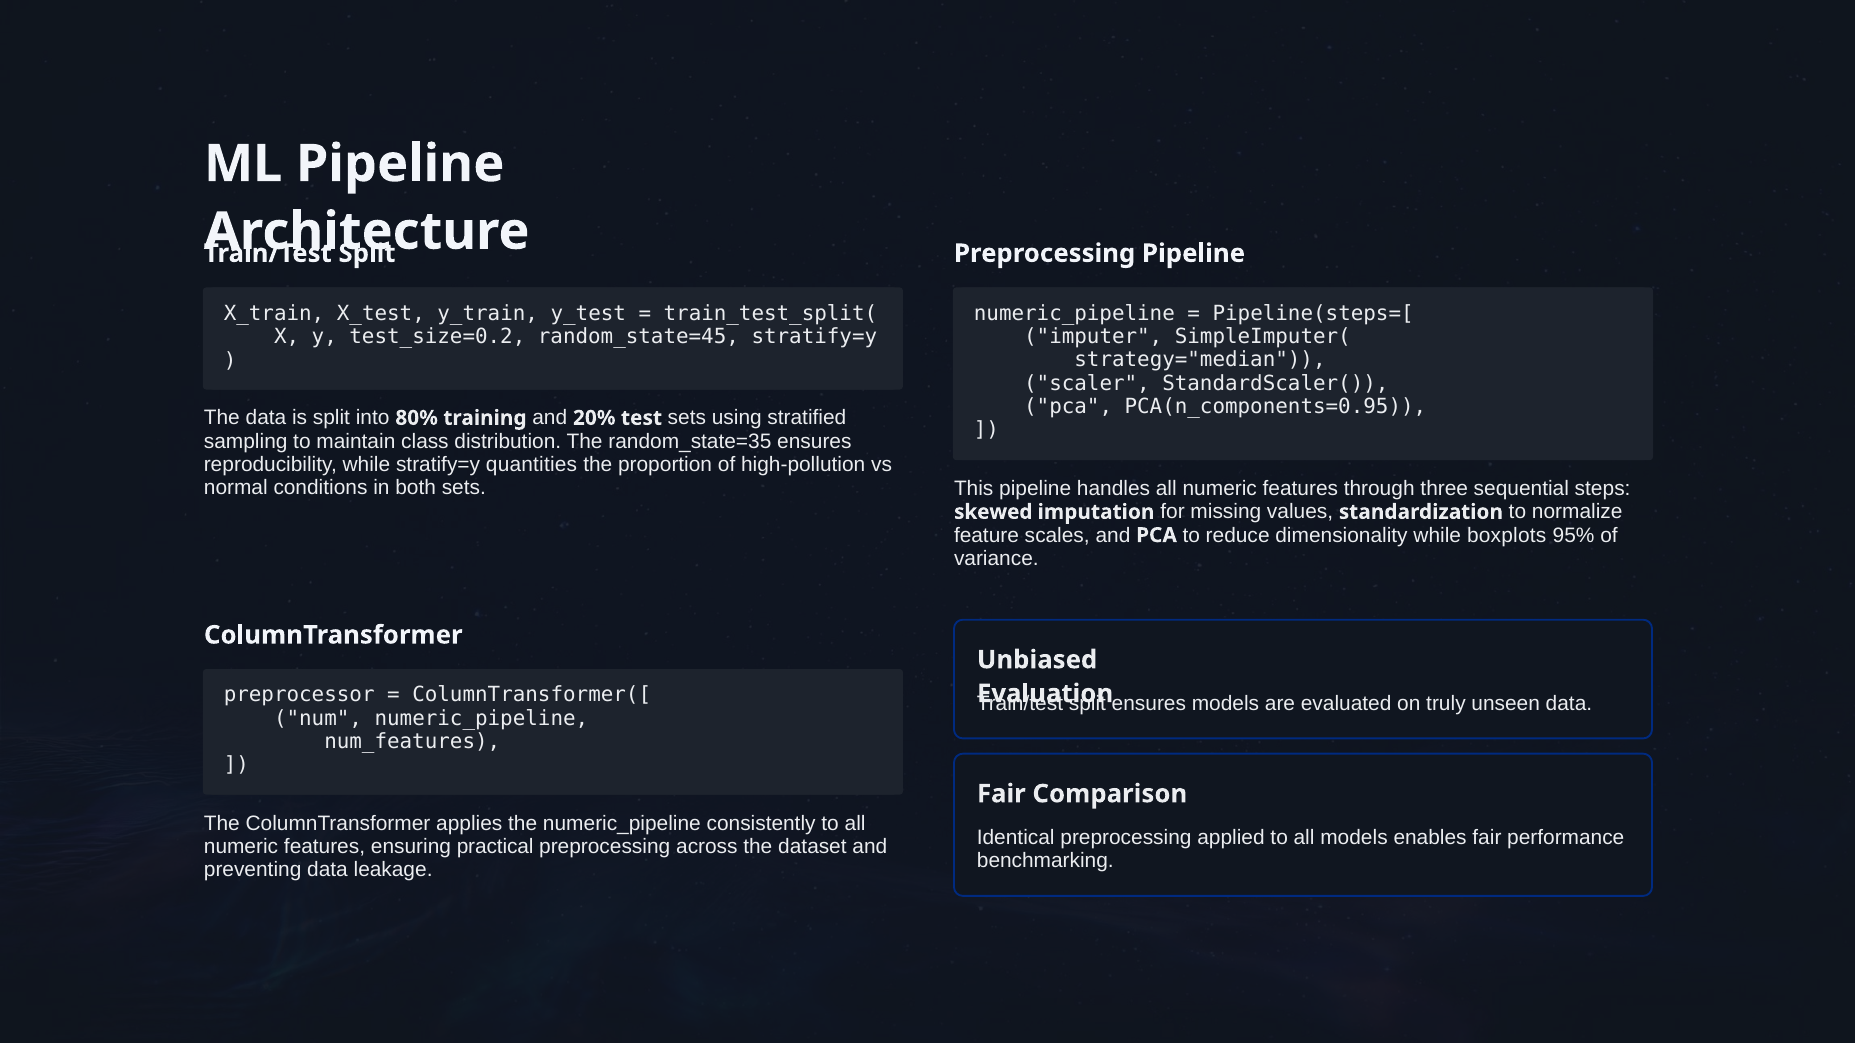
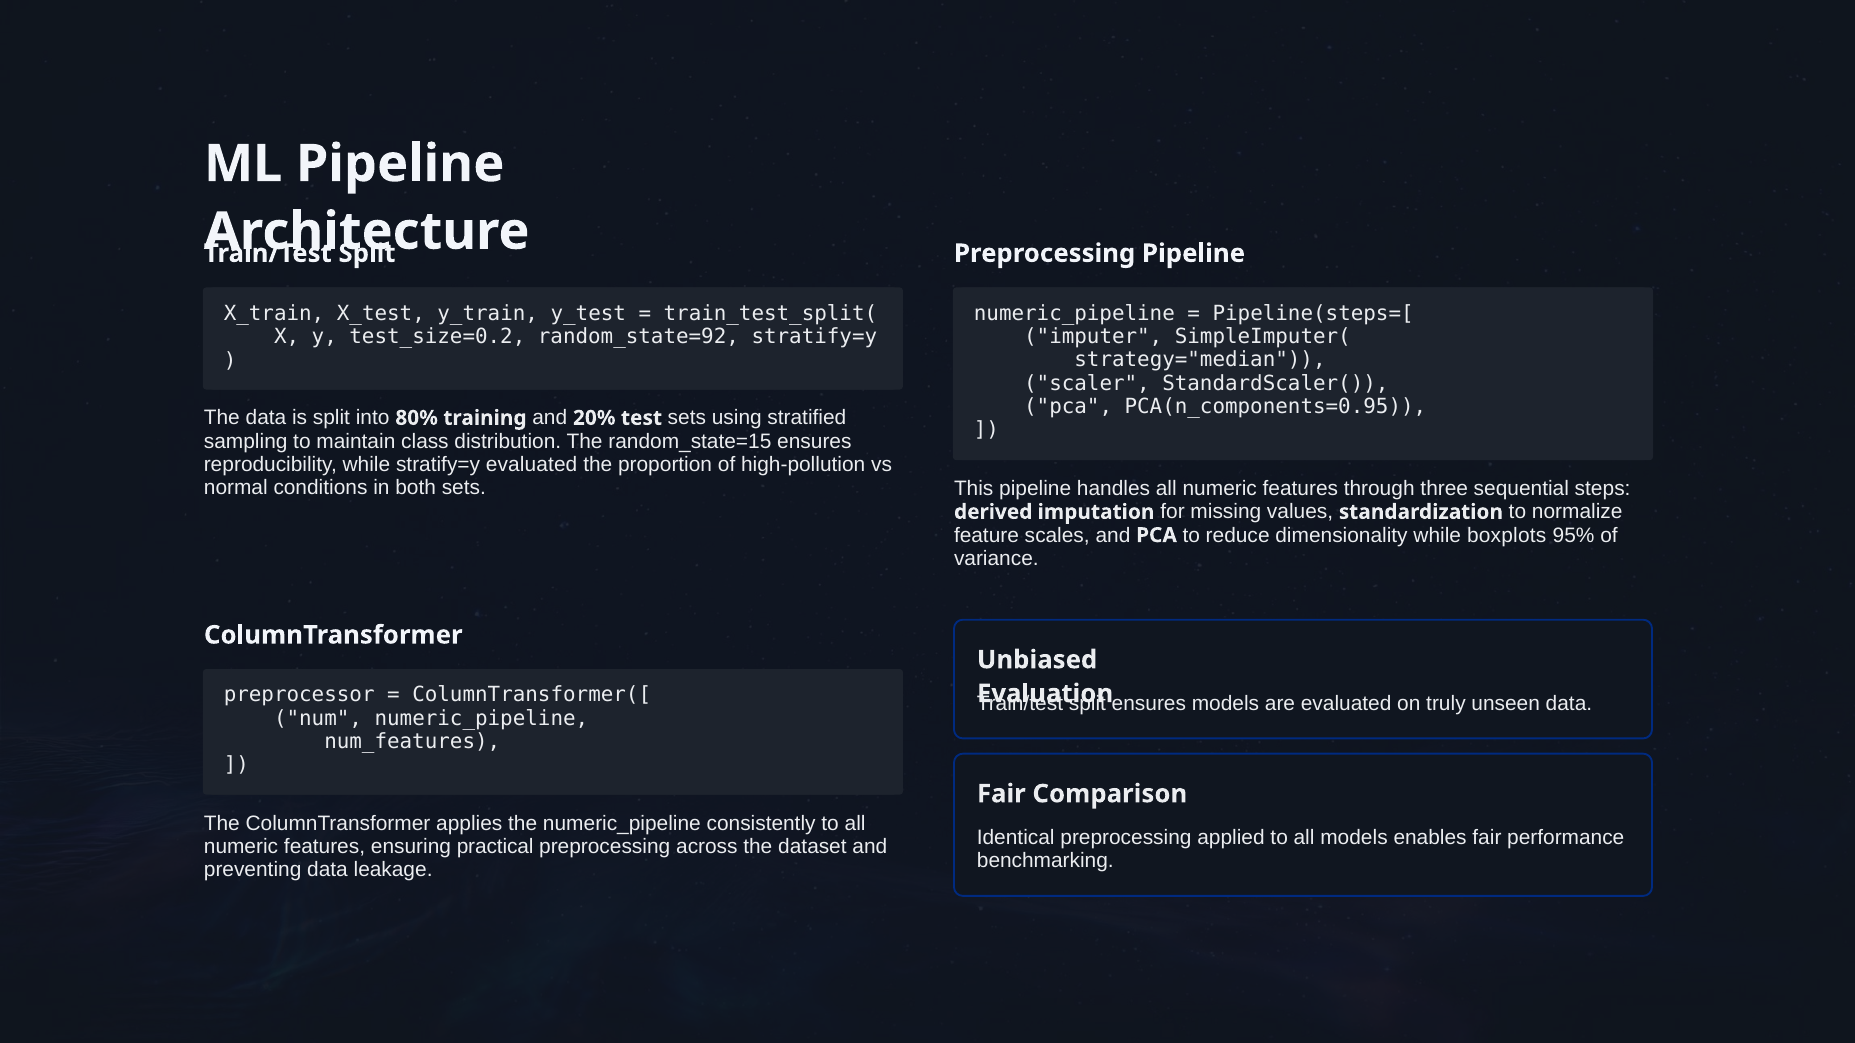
random_state=45: random_state=45 -> random_state=92
random_state=35: random_state=35 -> random_state=15
stratify=y quantities: quantities -> evaluated
skewed: skewed -> derived
